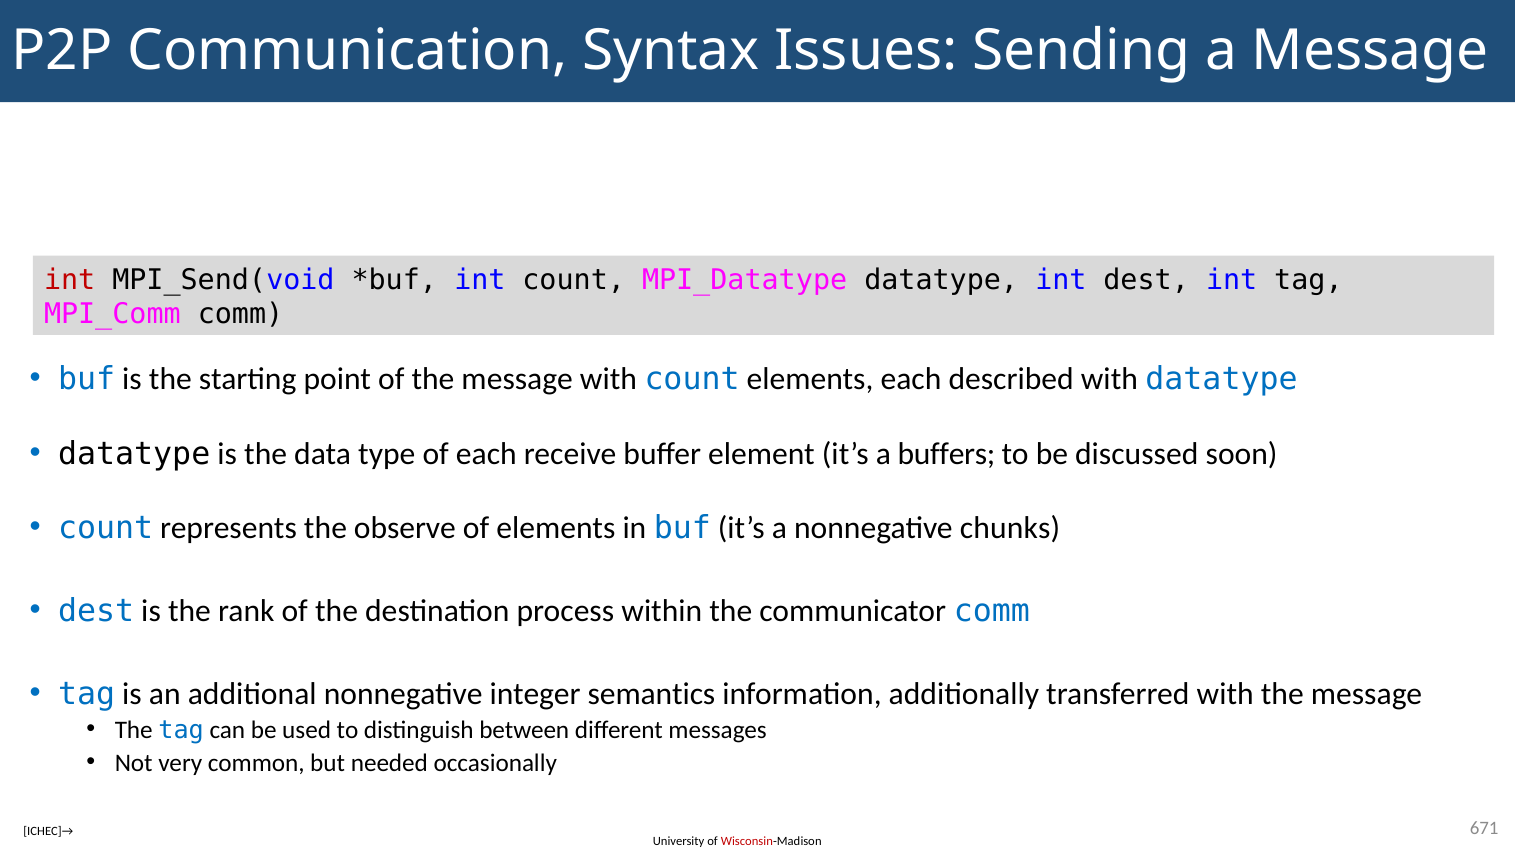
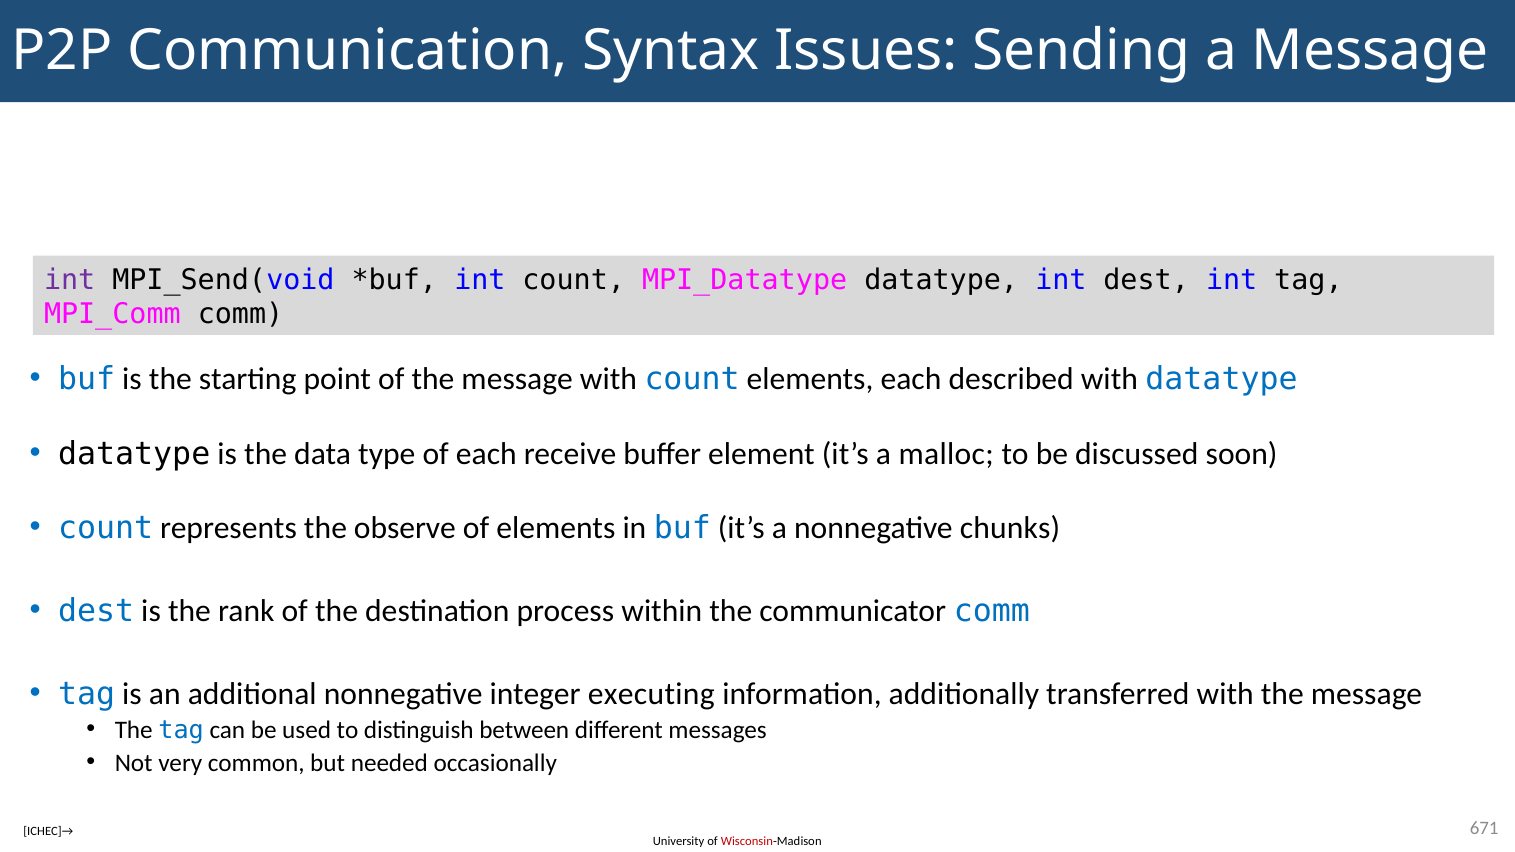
int at (70, 280) colour: red -> purple
buffers: buffers -> malloc
semantics: semantics -> executing
